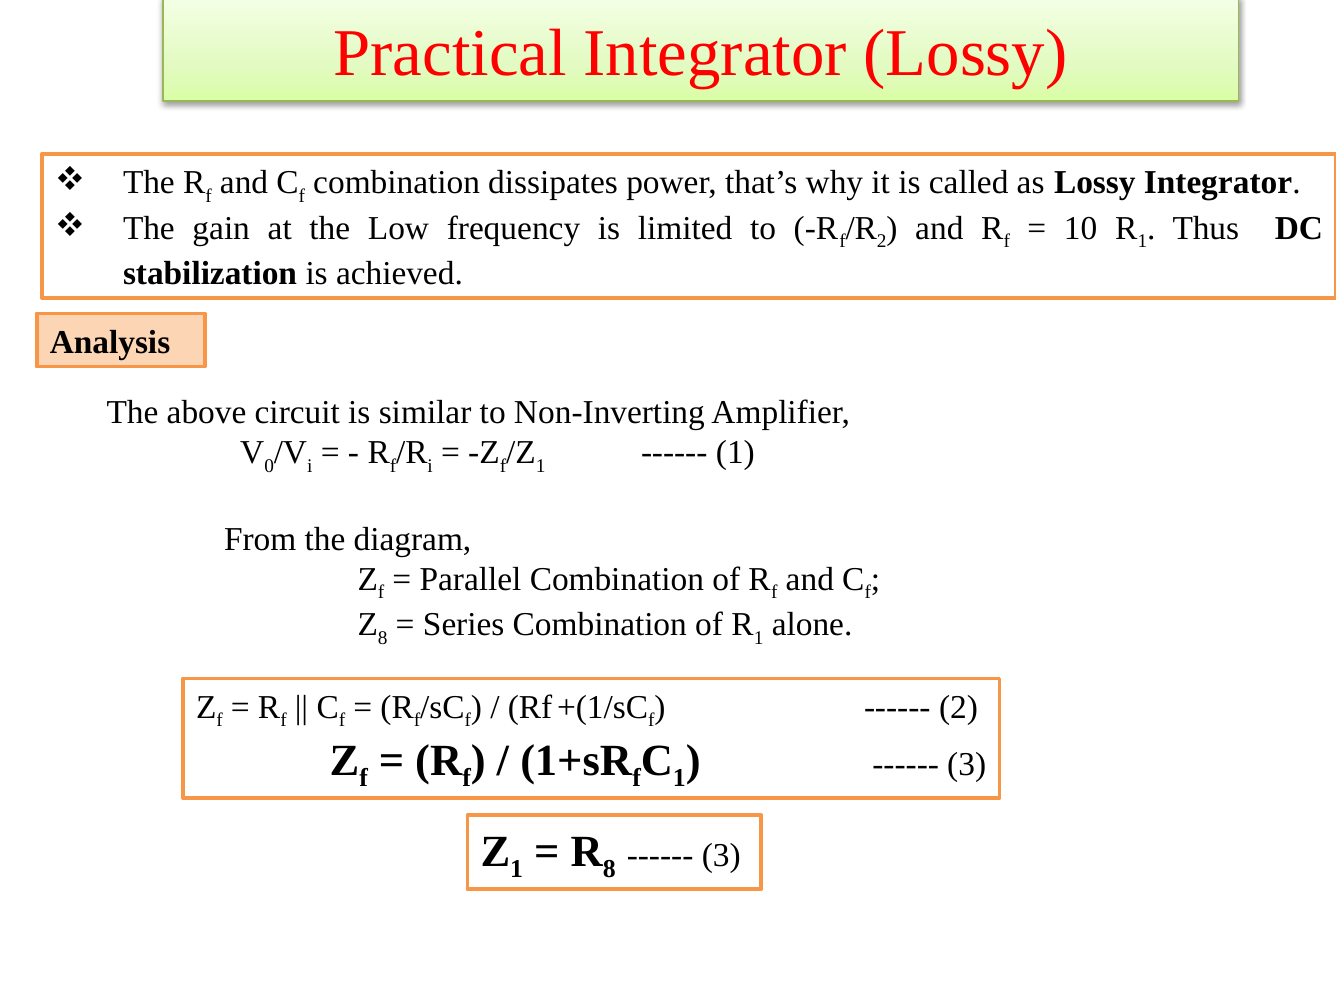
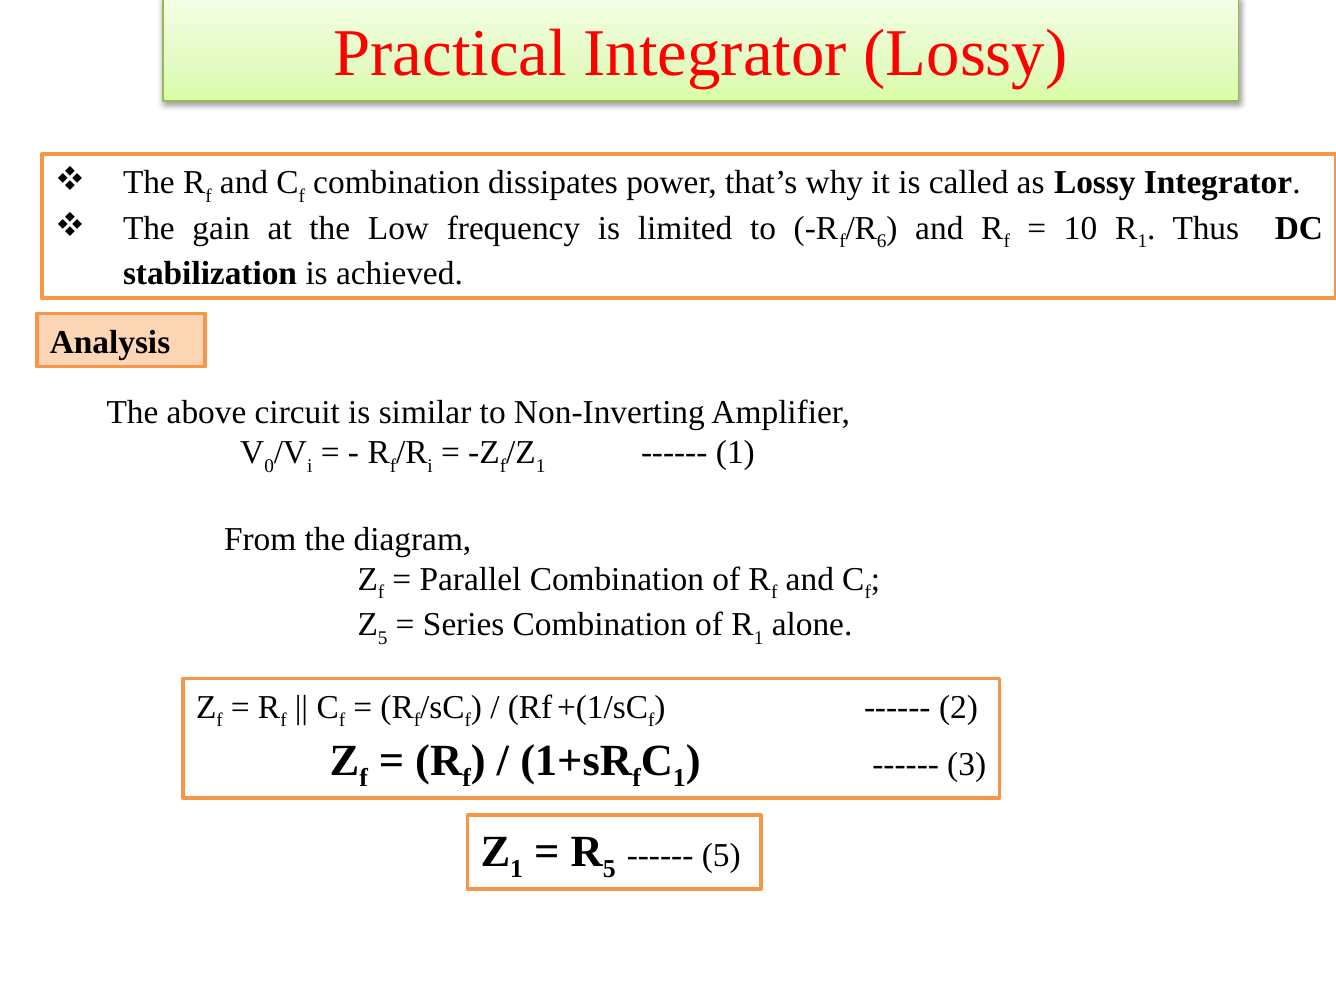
2 at (882, 241): 2 -> 6
8 at (383, 638): 8 -> 5
8 at (609, 869): 8 -> 5
3 at (721, 855): 3 -> 5
